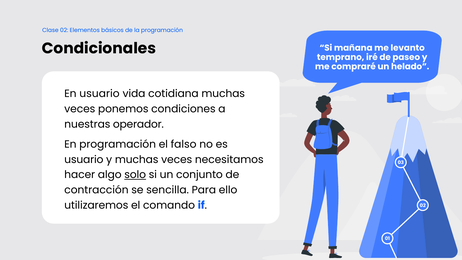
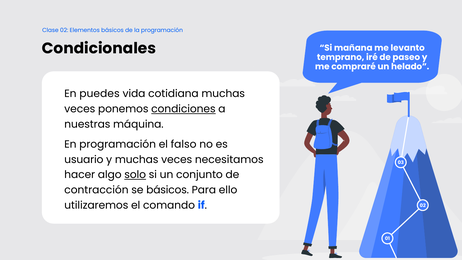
En usuario: usuario -> puedes
condiciones underline: none -> present
operador: operador -> máquina
se sencilla: sencilla -> básicos
